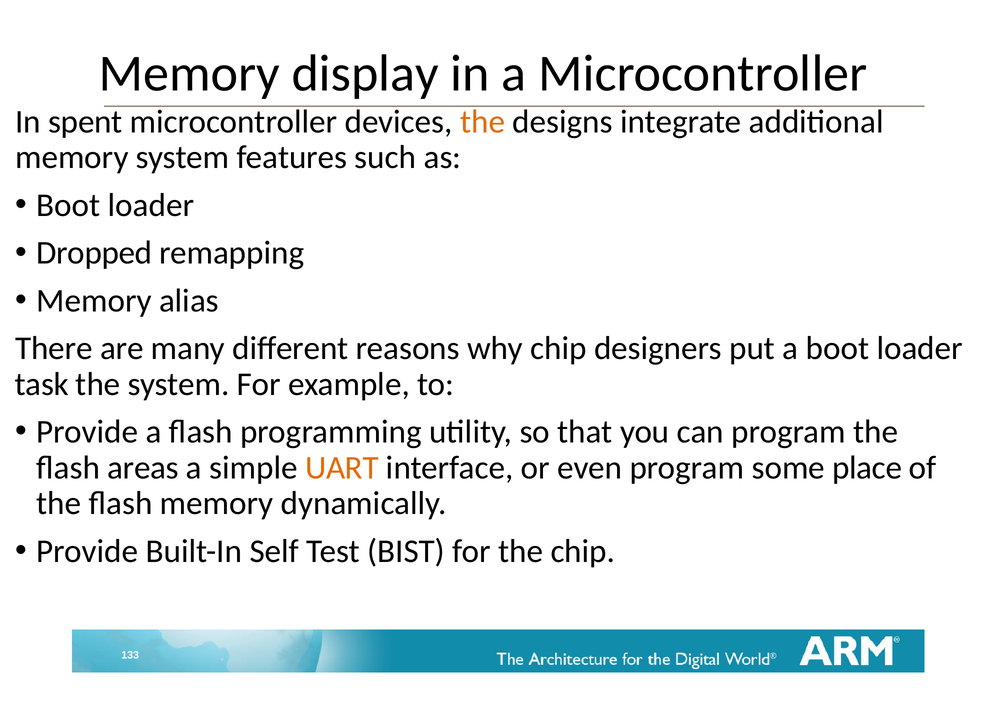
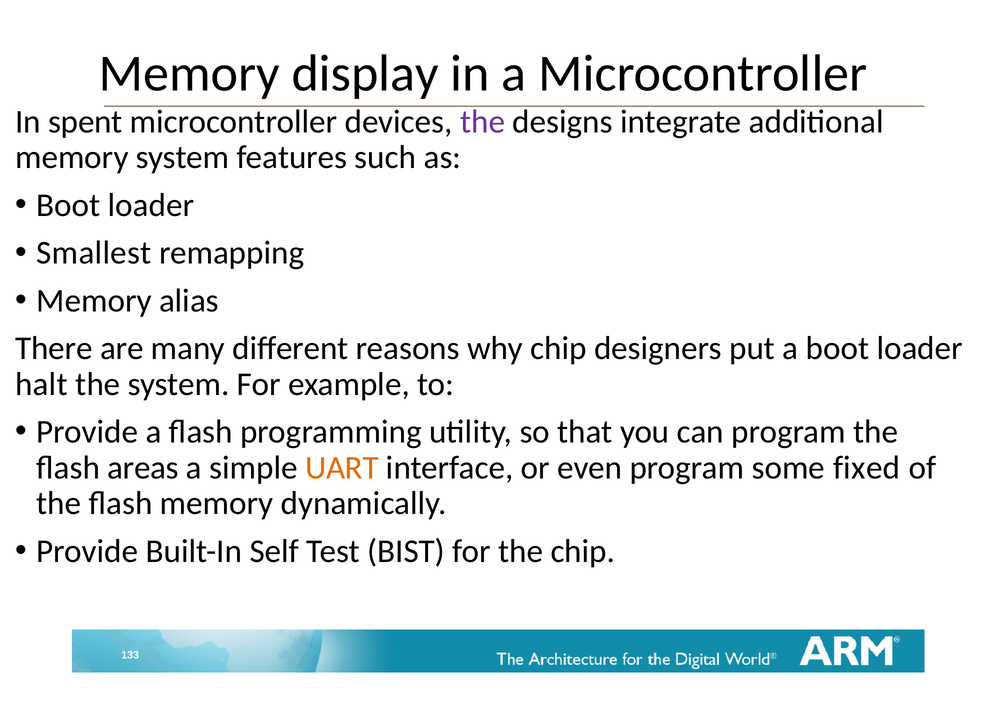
the at (483, 122) colour: orange -> purple
Dropped: Dropped -> Smallest
task: task -> halt
place: place -> fixed
